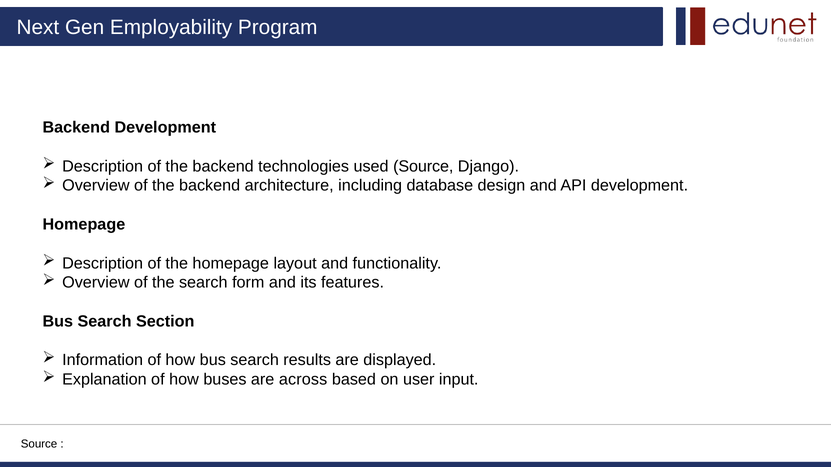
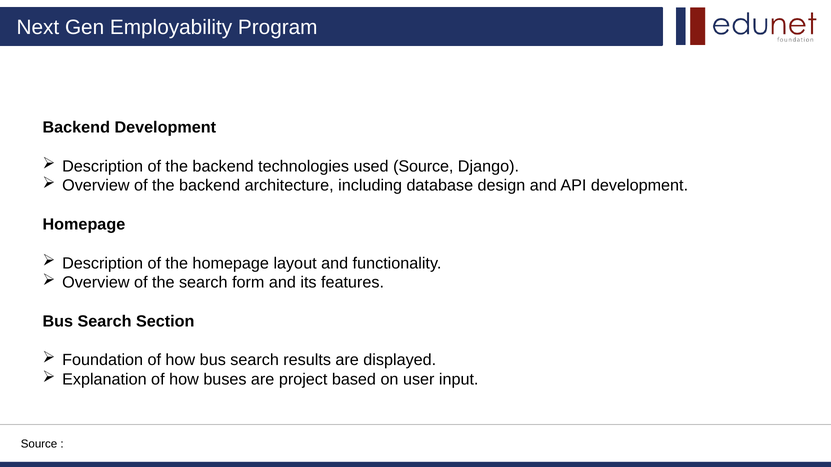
Information: Information -> Foundation
across: across -> project
